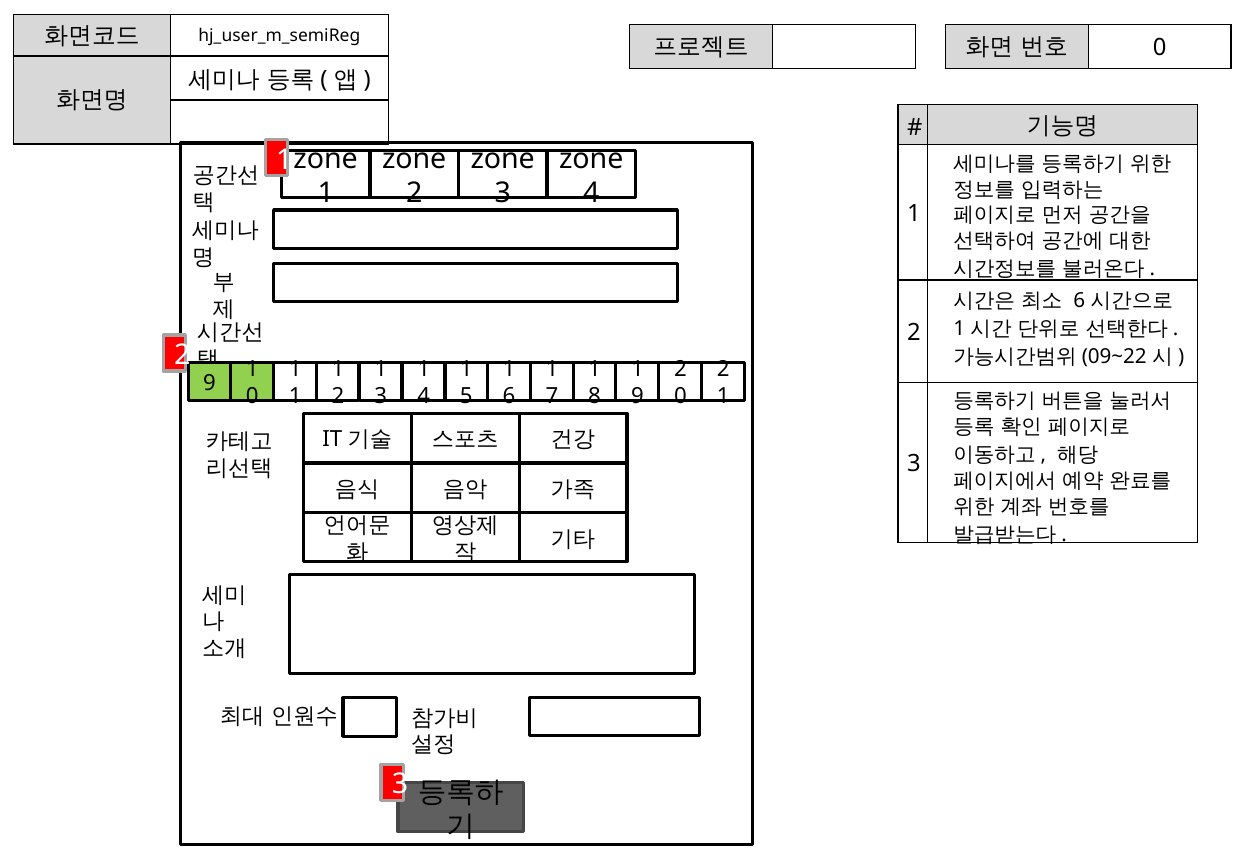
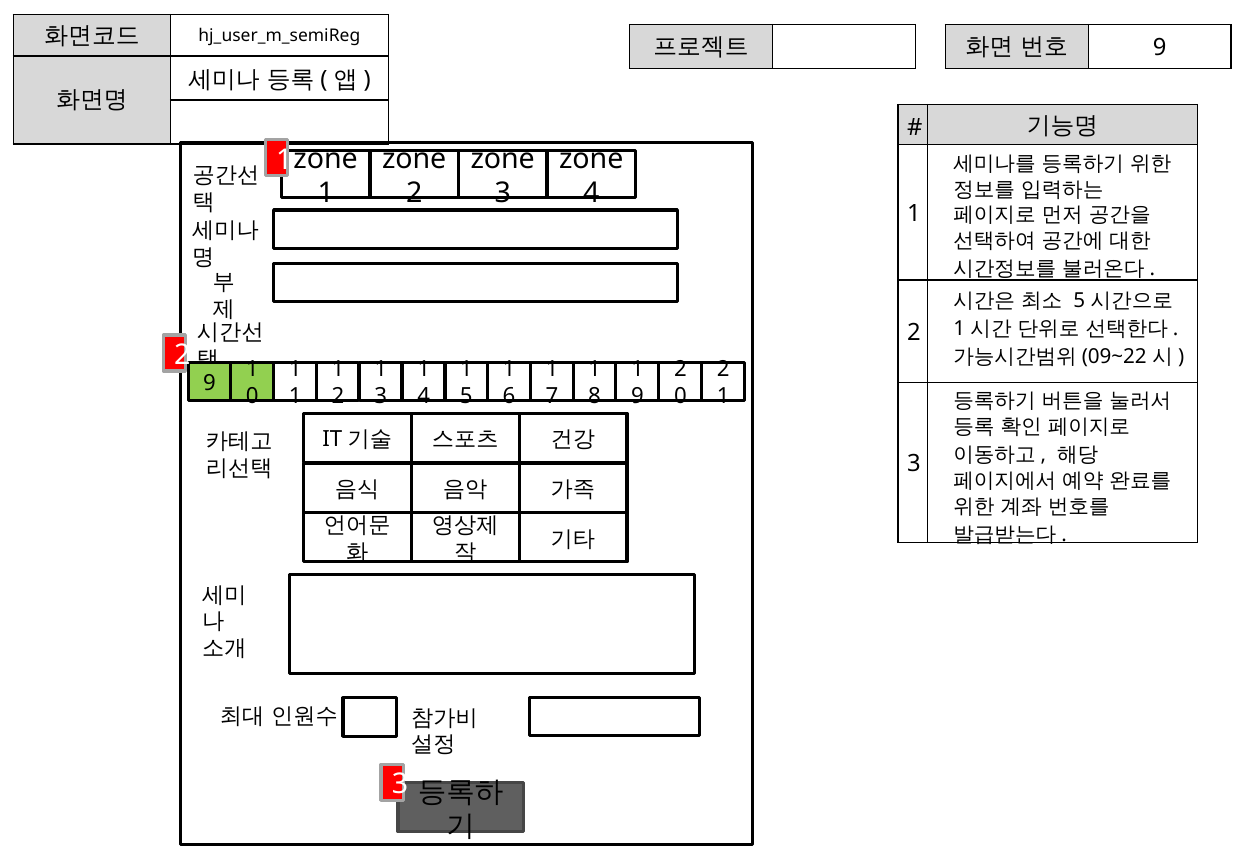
0 at (1160, 48): 0 -> 9
6 at (1079, 301): 6 -> 5
